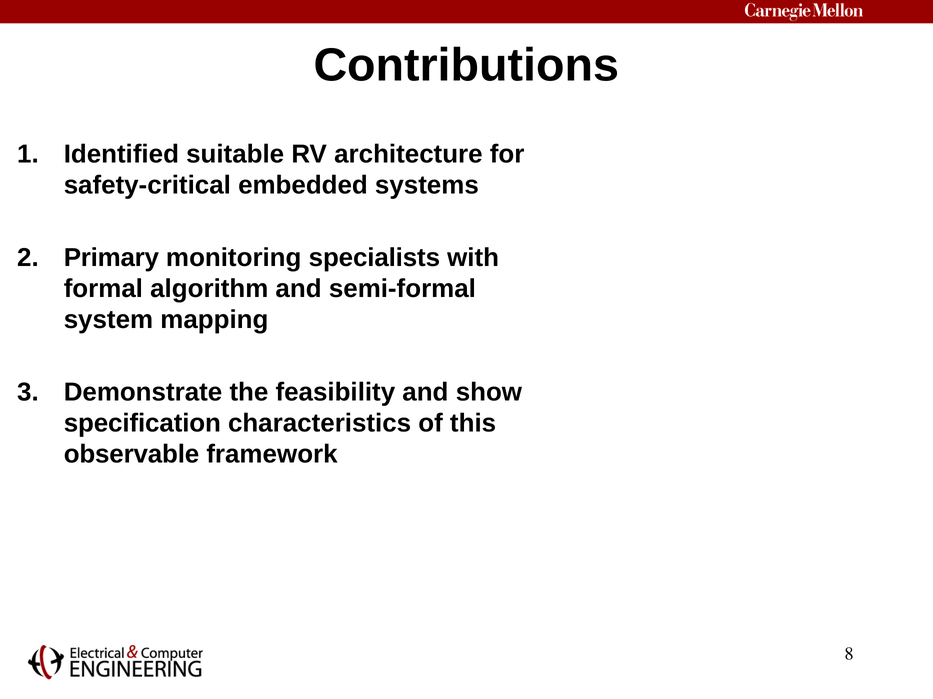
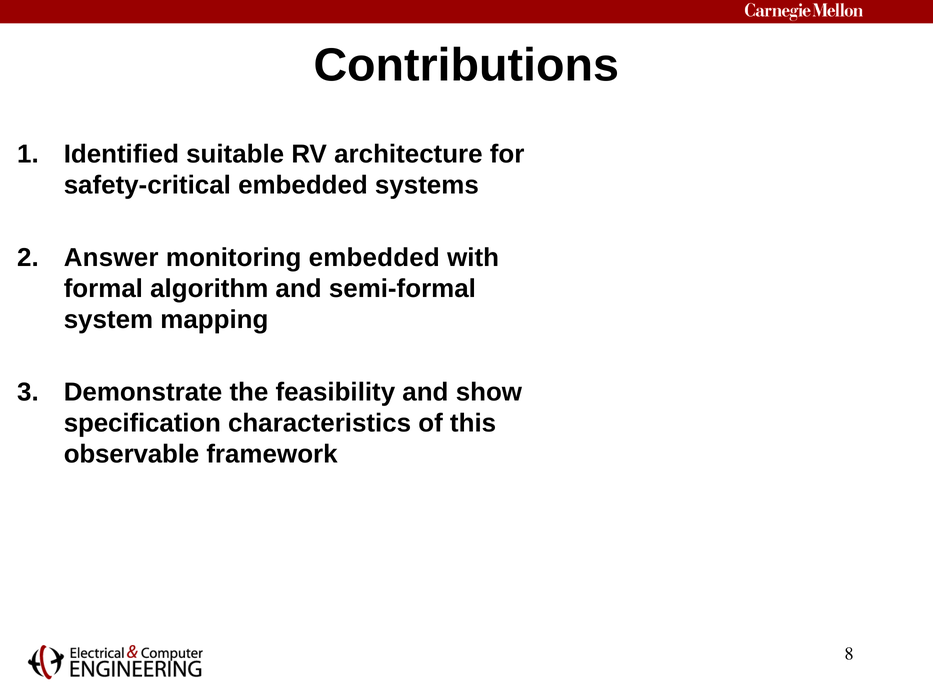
Primary: Primary -> Answer
monitoring specialists: specialists -> embedded
